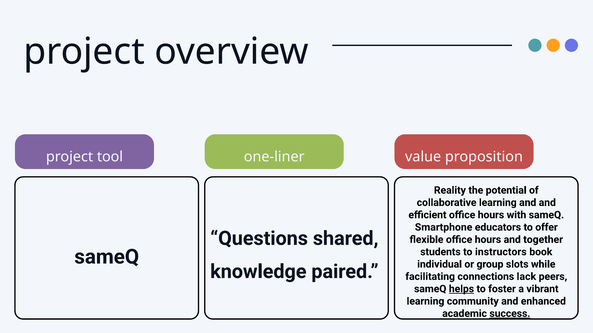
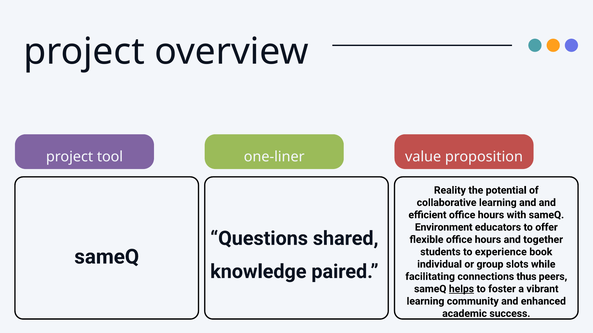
Smartphone: Smartphone -> Environment
instructors: instructors -> experience
lack: lack -> thus
success underline: present -> none
